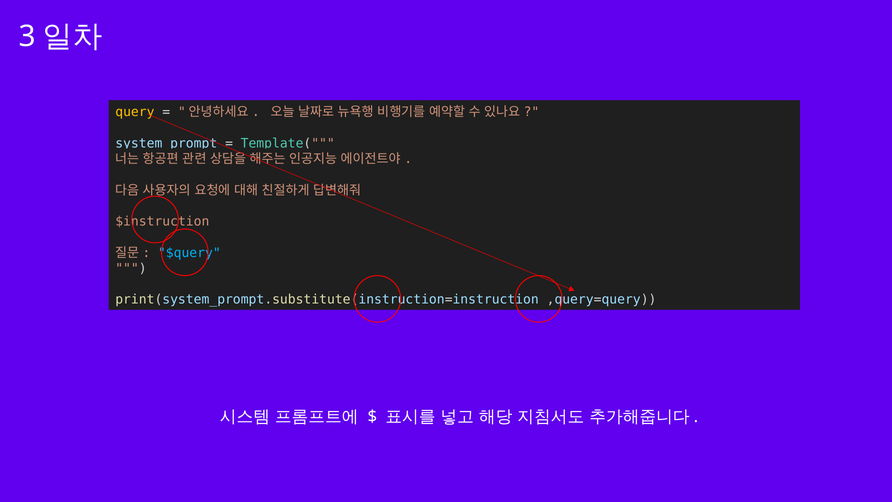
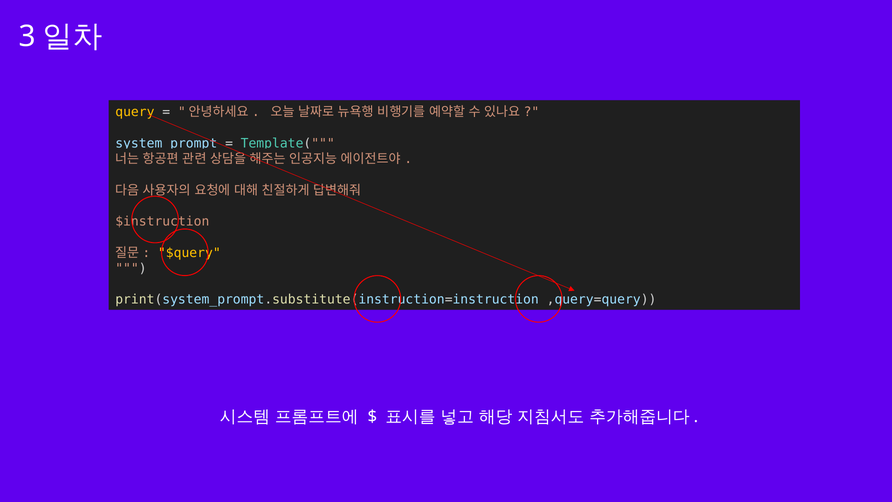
$query colour: light blue -> yellow
